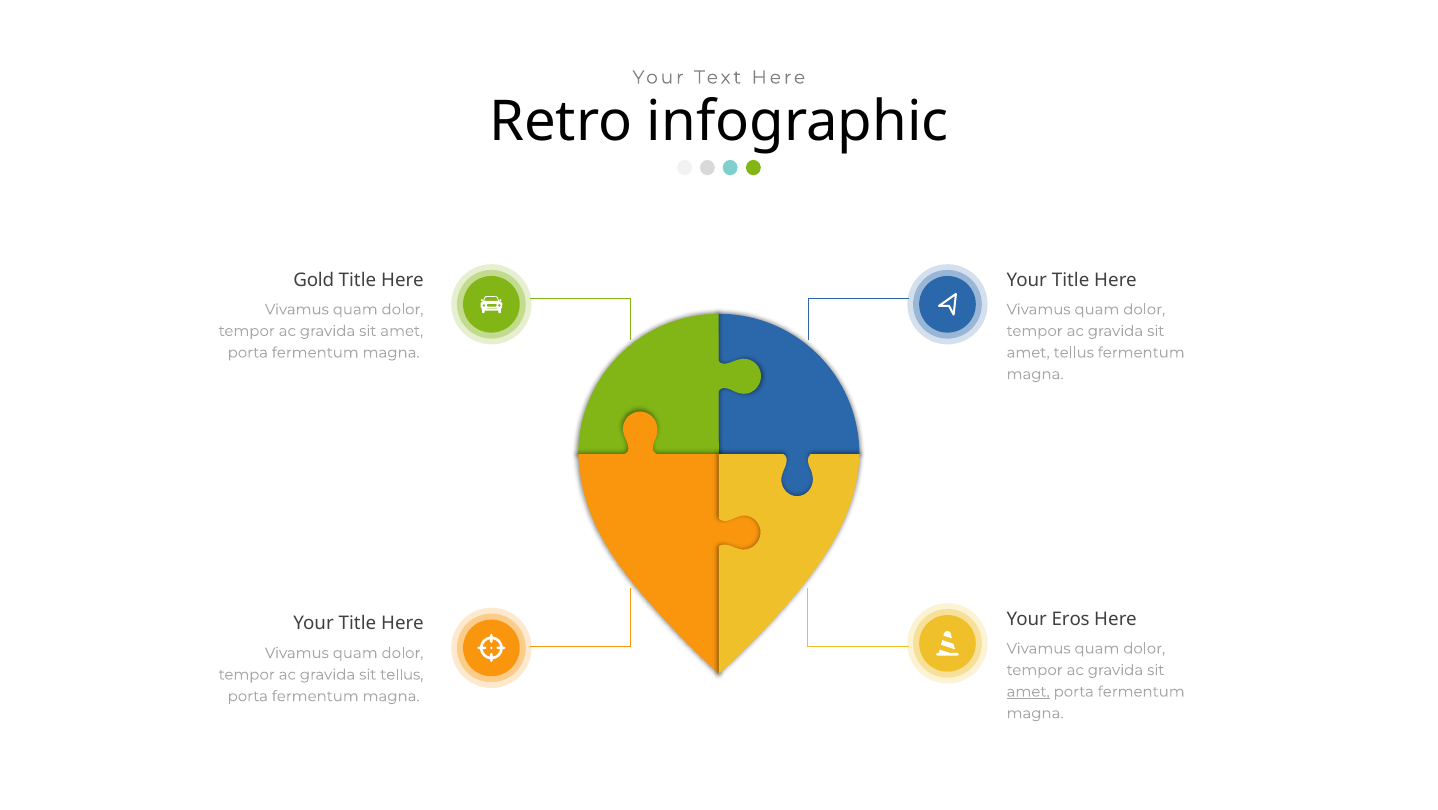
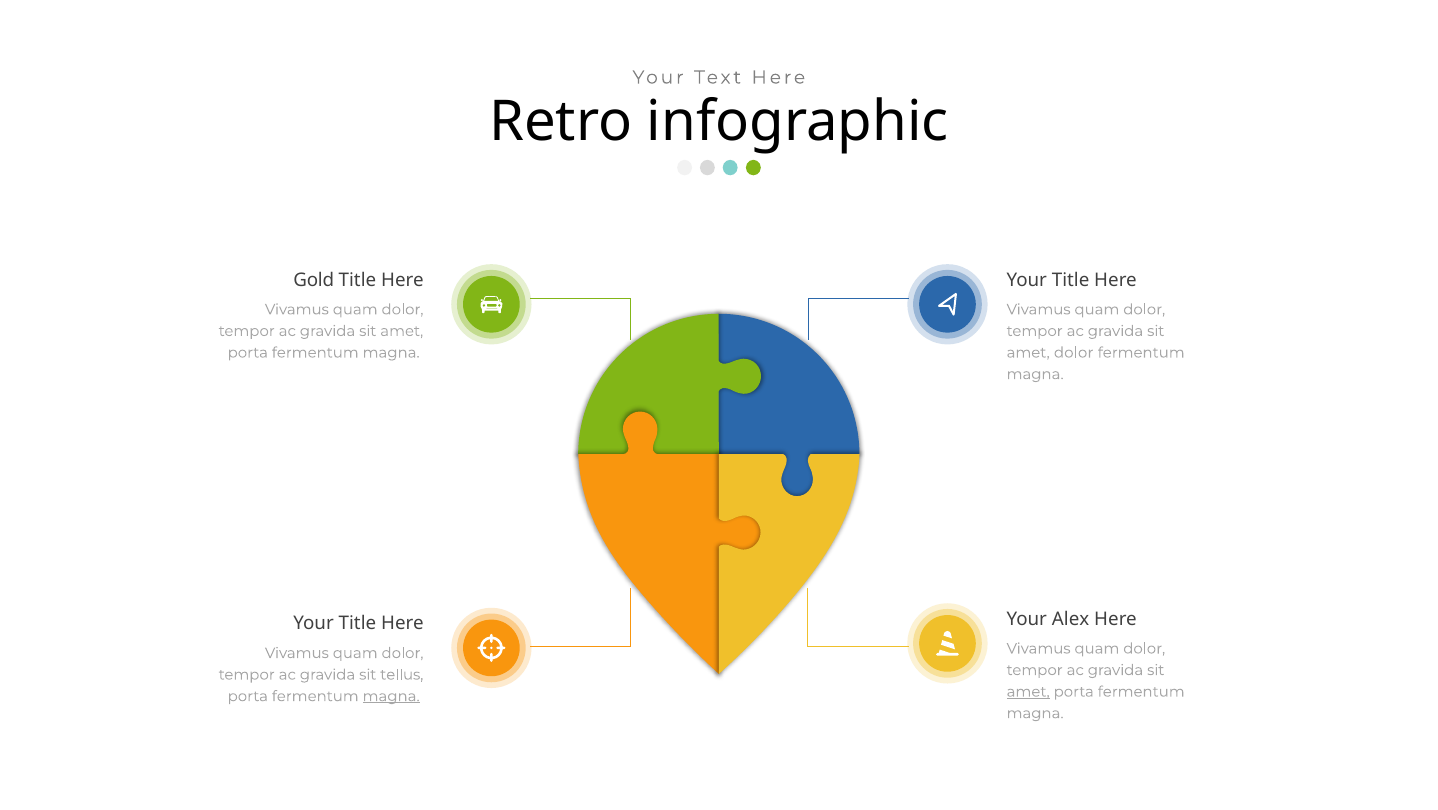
amet tellus: tellus -> dolor
Eros: Eros -> Alex
magna at (391, 696) underline: none -> present
